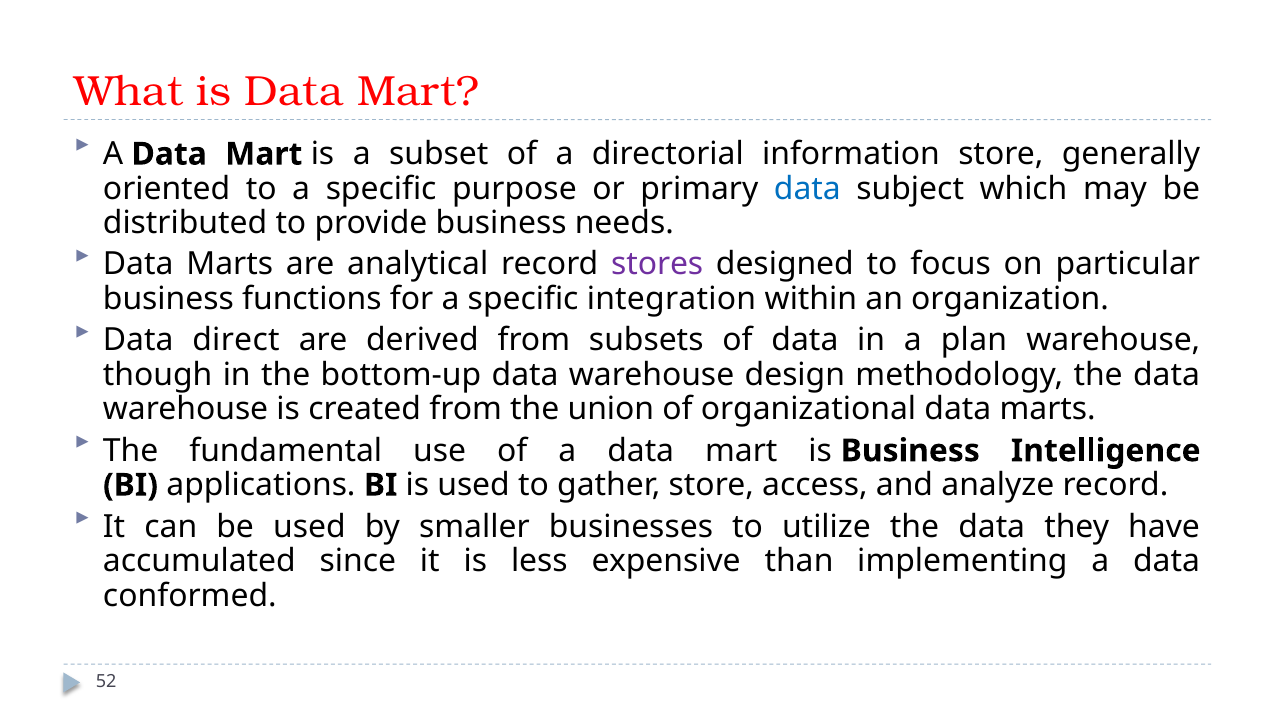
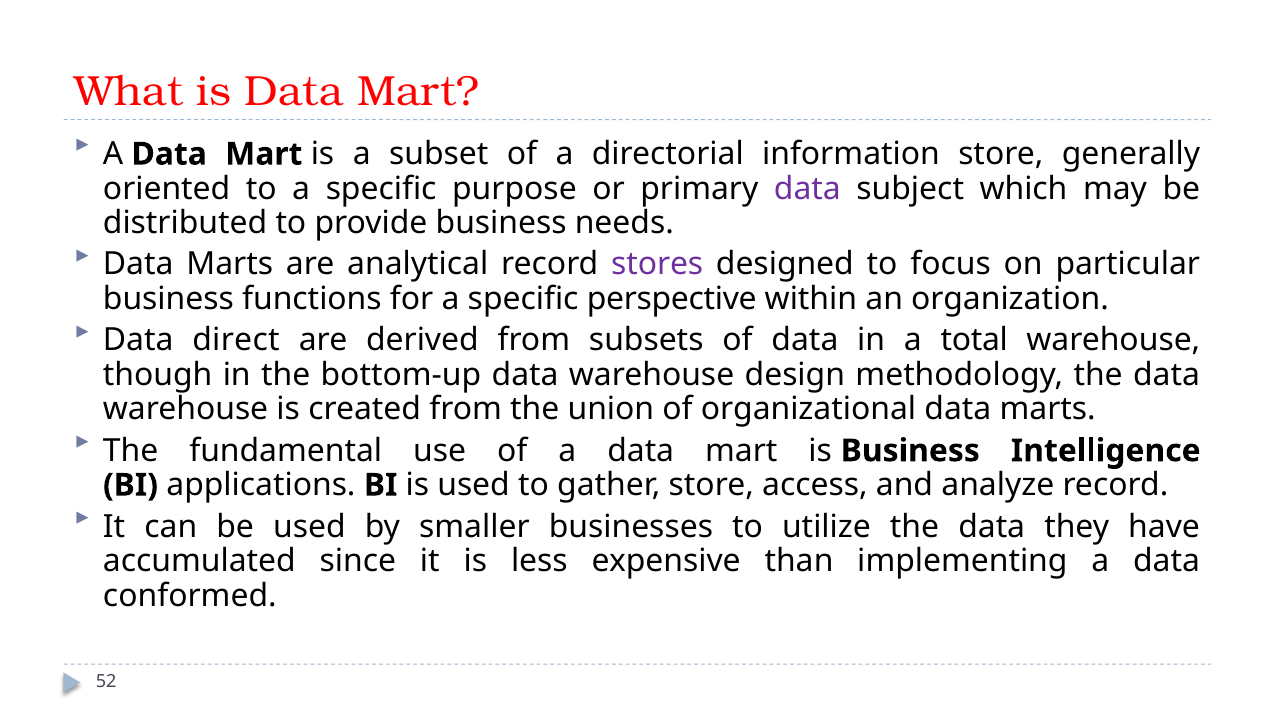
data at (807, 189) colour: blue -> purple
integration: integration -> perspective
plan: plan -> total
